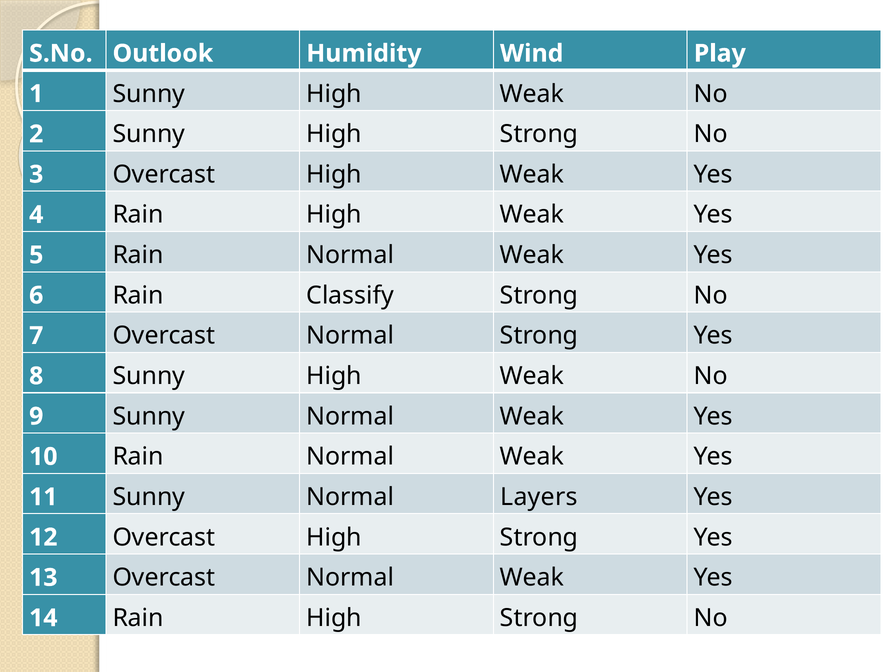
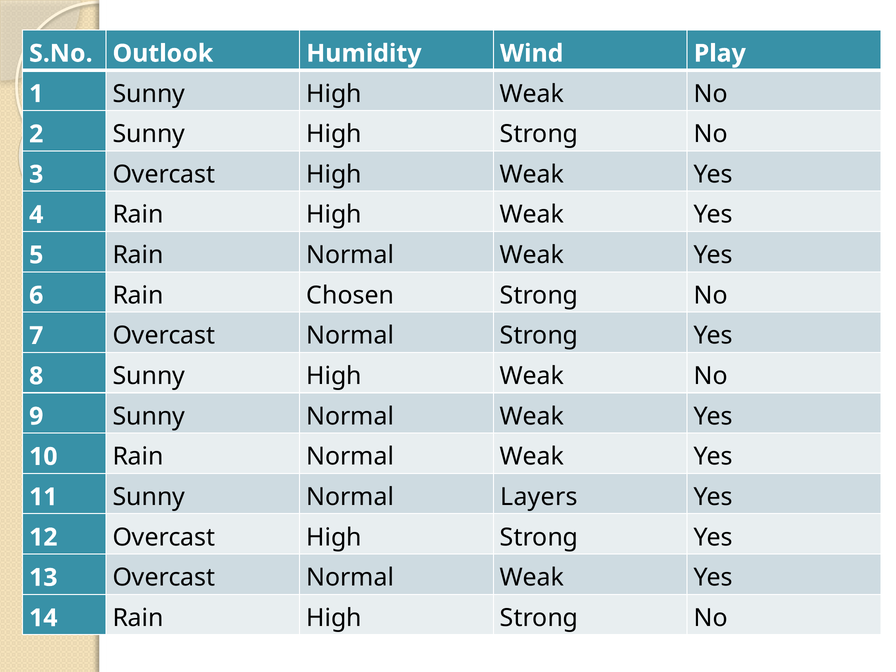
Classify: Classify -> Chosen
